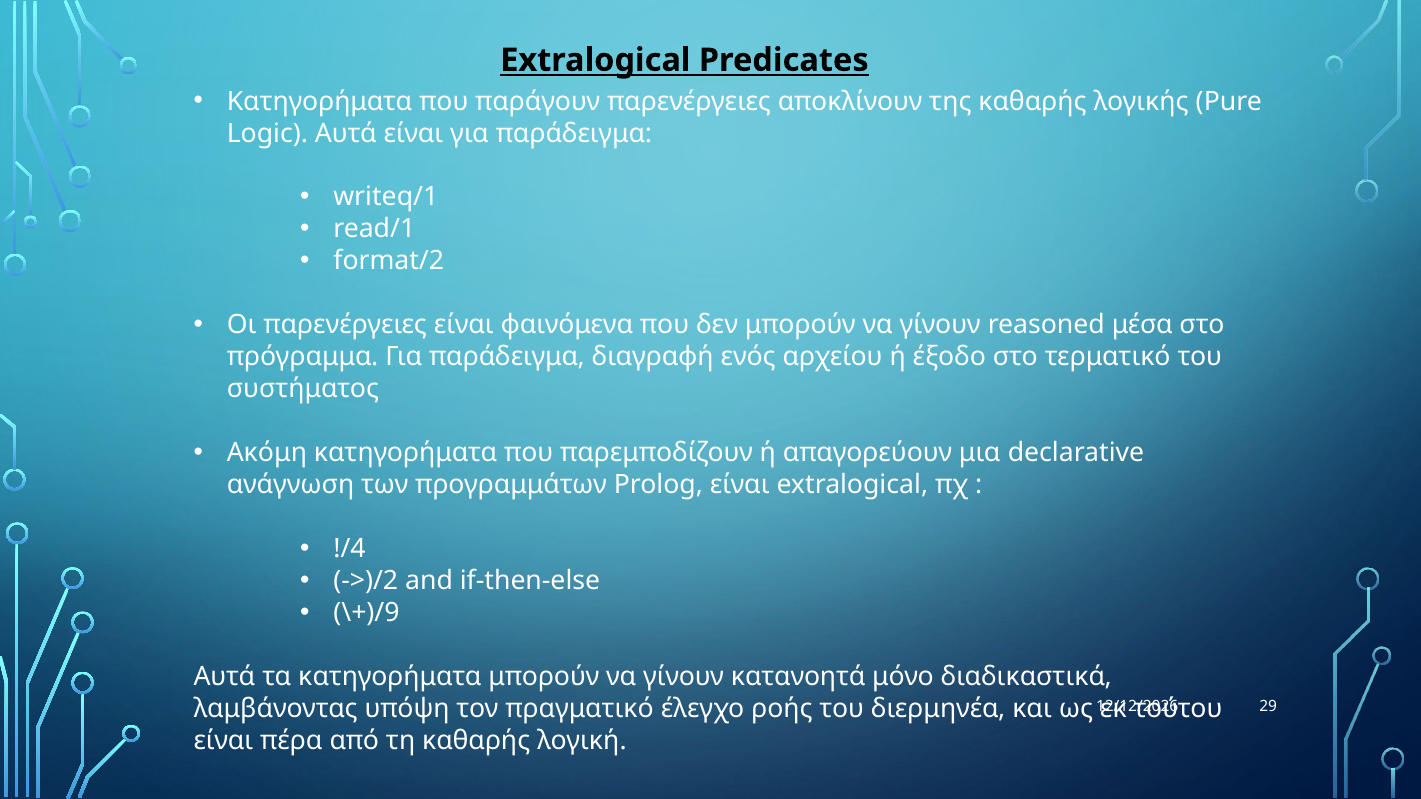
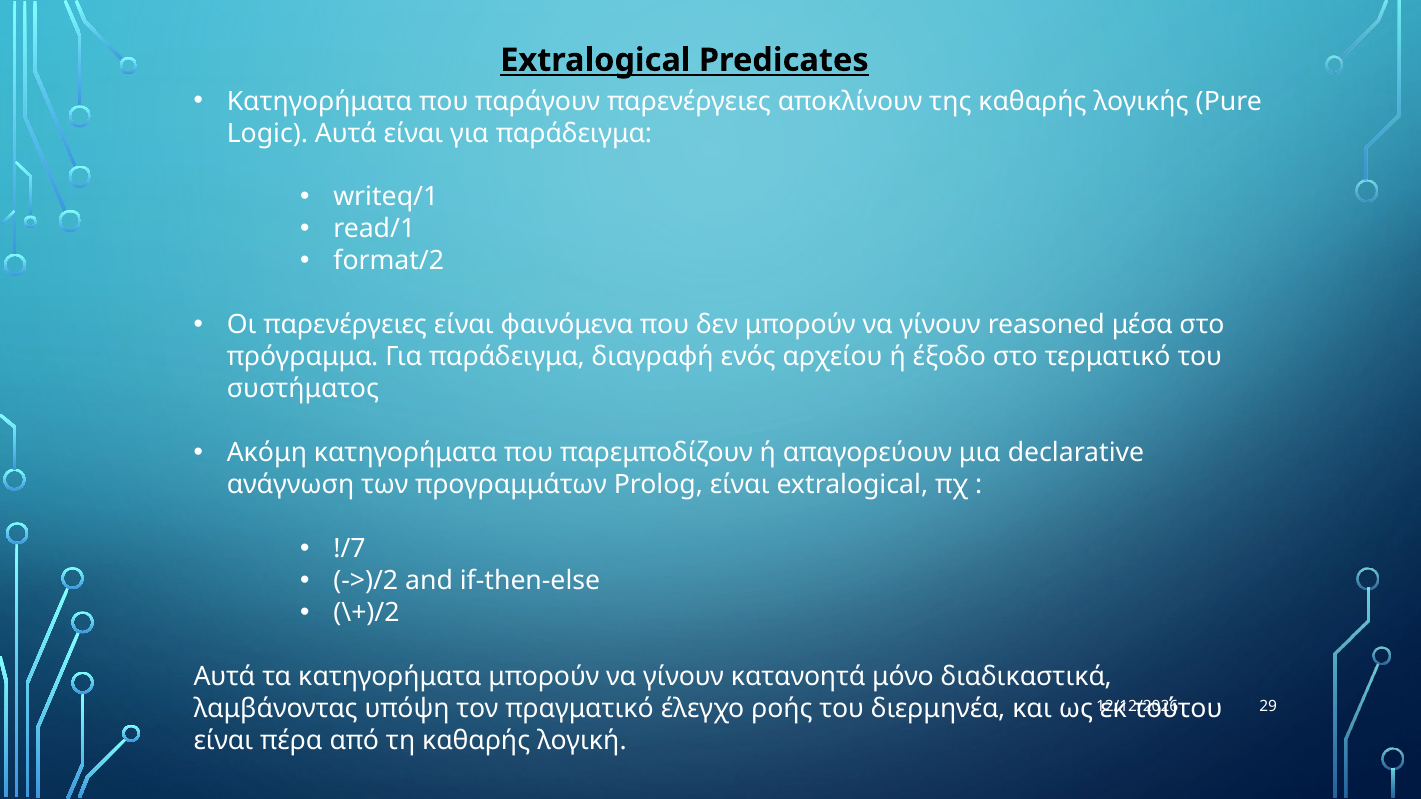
!/4: !/4 -> !/7
\+)/9: \+)/9 -> \+)/2
